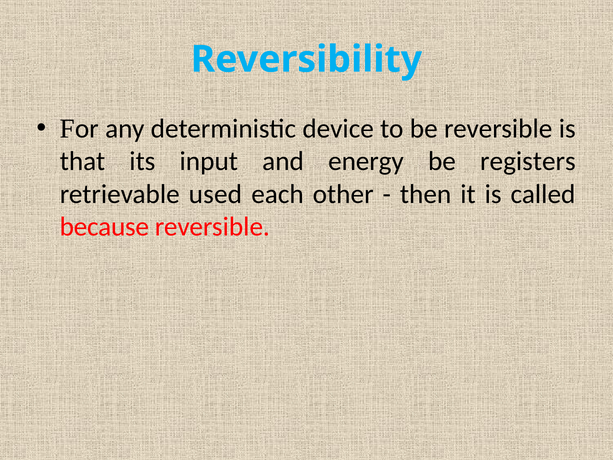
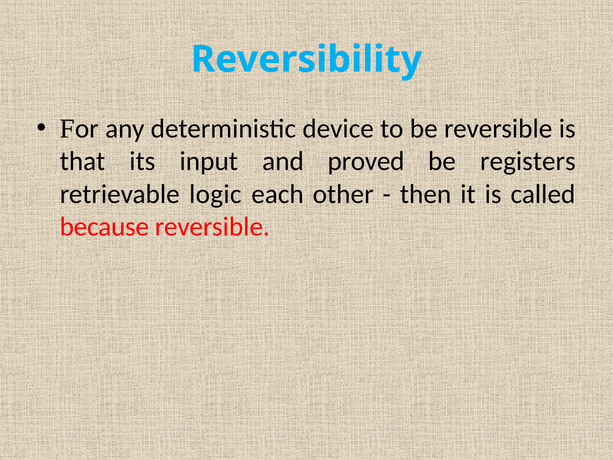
energy: energy -> proved
used: used -> logic
